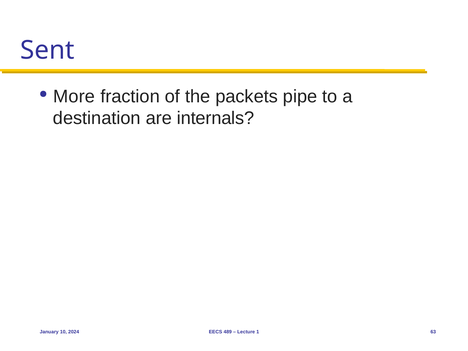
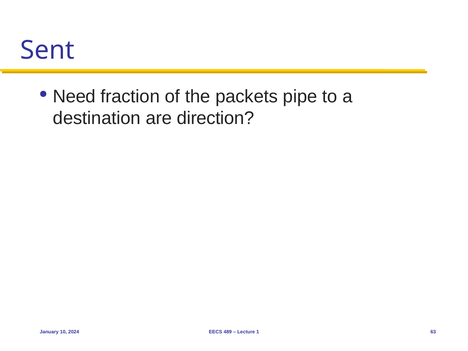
More: More -> Need
internals: internals -> direction
